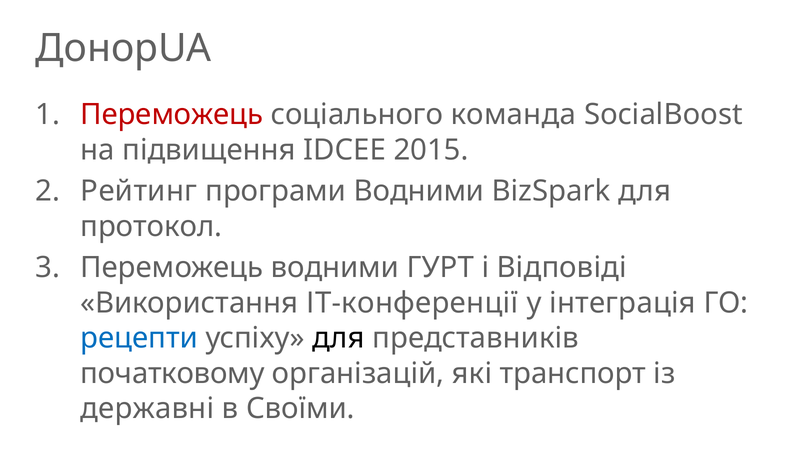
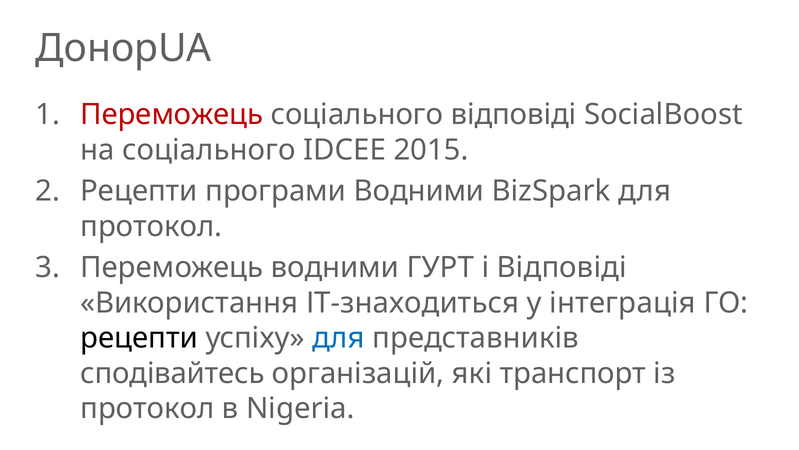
соціального команда: команда -> відповіді
на підвищення: підвищення -> соціального
Рейтинг at (139, 191): Рейтинг -> Рецепти
ІТ-конференції: ІТ-конференції -> ІТ-знаходиться
рецепти at (139, 338) colour: blue -> black
для at (338, 338) colour: black -> blue
початковому: початковому -> сподівайтесь
державні at (147, 408): державні -> протокол
Своїми: Своїми -> Nigeria
